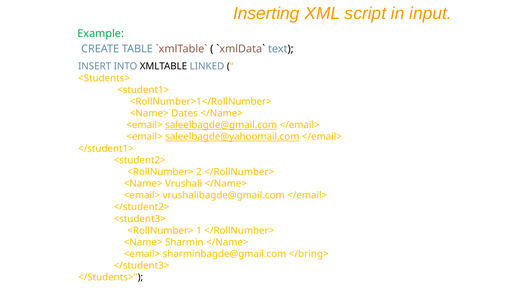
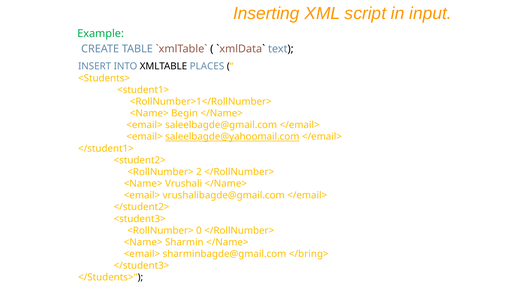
LINKED: LINKED -> PLACES
Dates: Dates -> Begin
saleelbagde@gmail.com underline: present -> none
1: 1 -> 0
